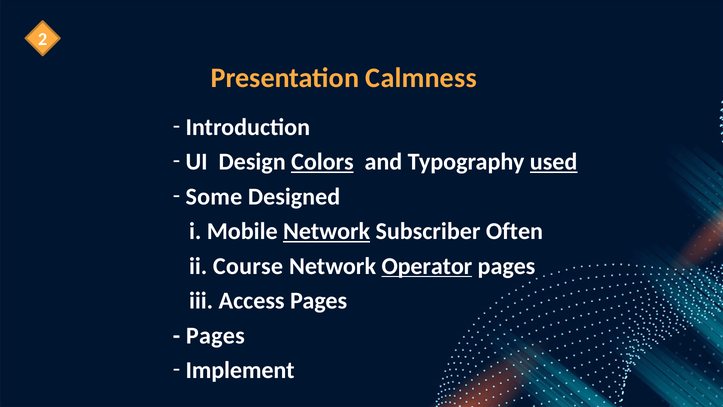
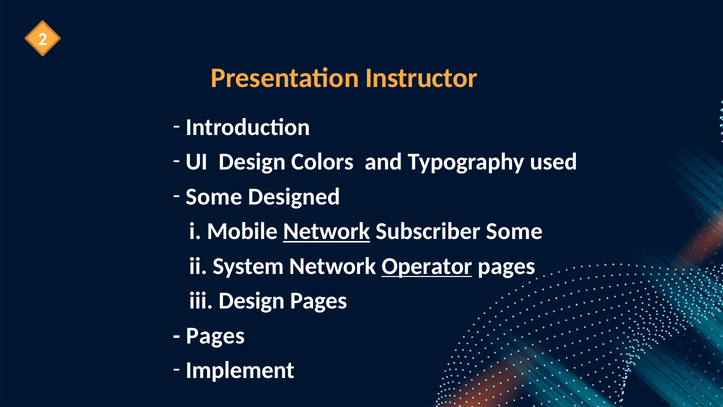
Calmness: Calmness -> Instructor
Colors underline: present -> none
used underline: present -> none
Subscriber Often: Often -> Some
Course: Course -> System
iii Access: Access -> Design
